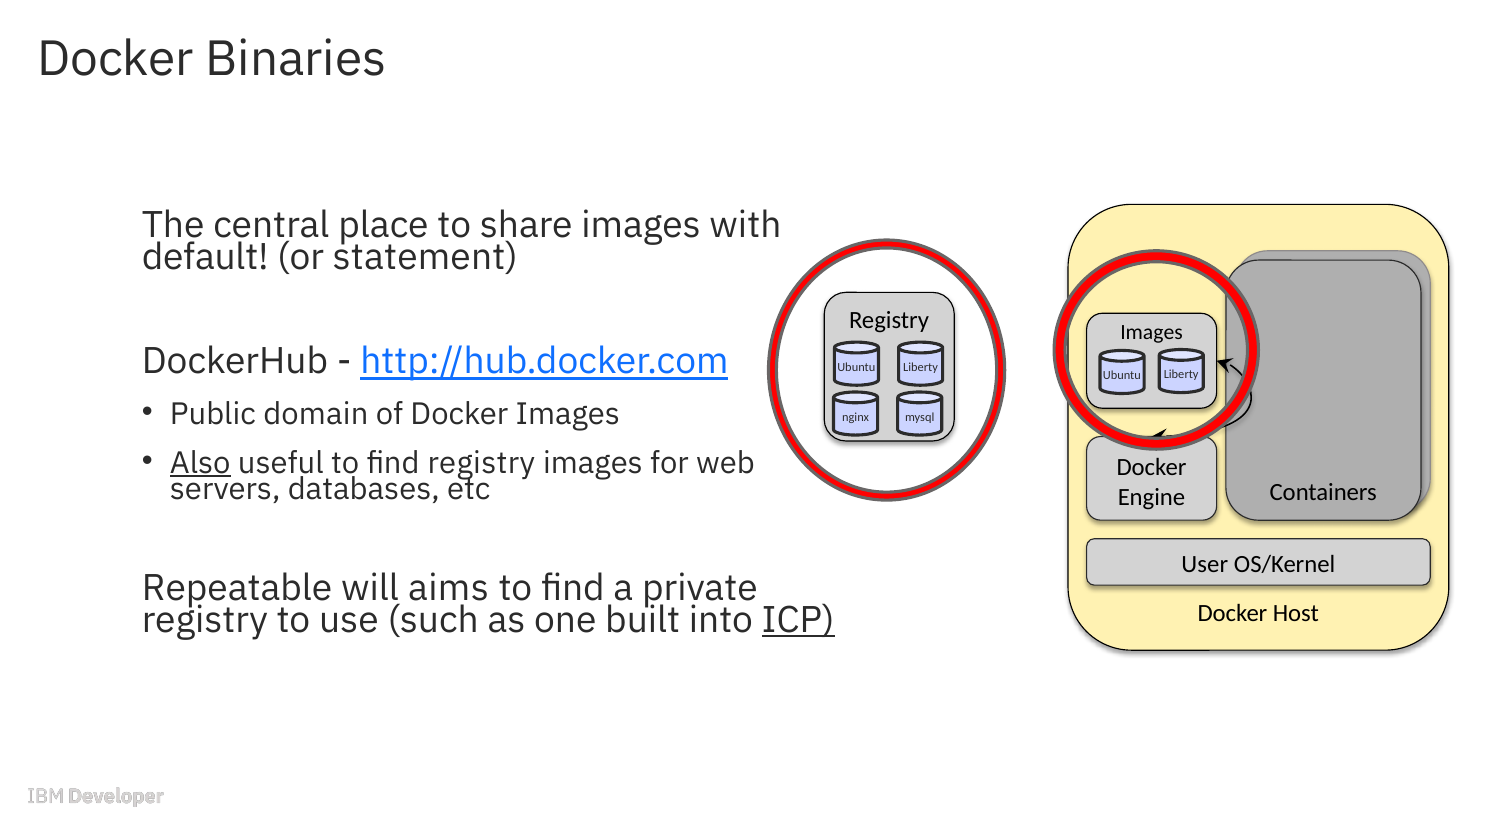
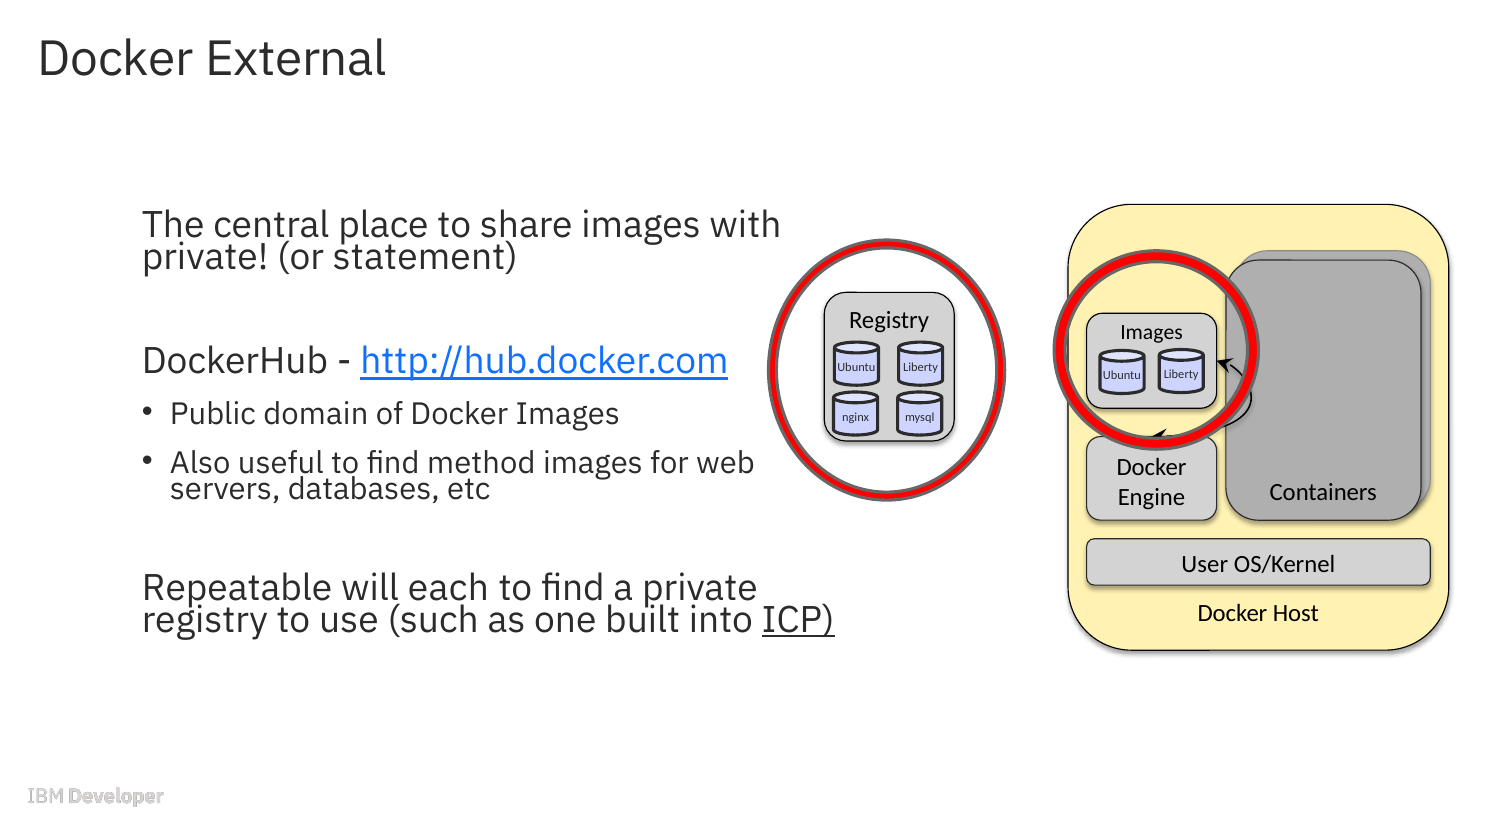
Binaries: Binaries -> External
default at (205, 257): default -> private
Also underline: present -> none
find registry: registry -> method
aims: aims -> each
